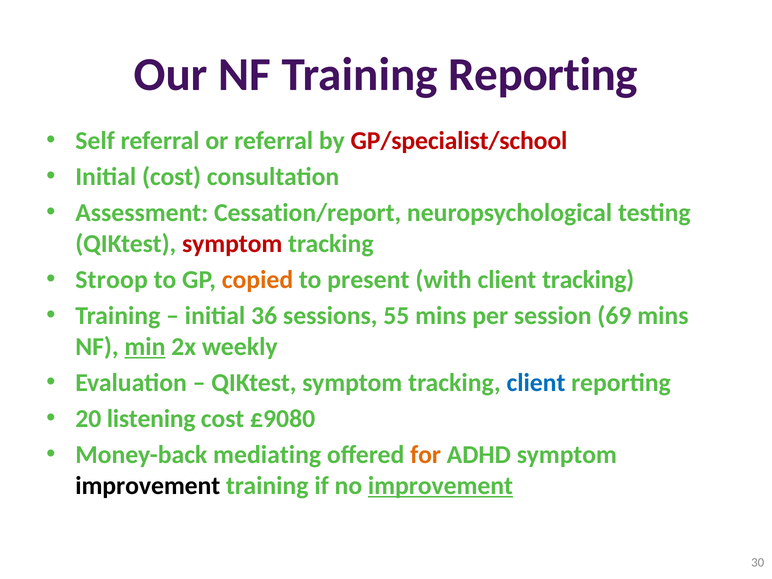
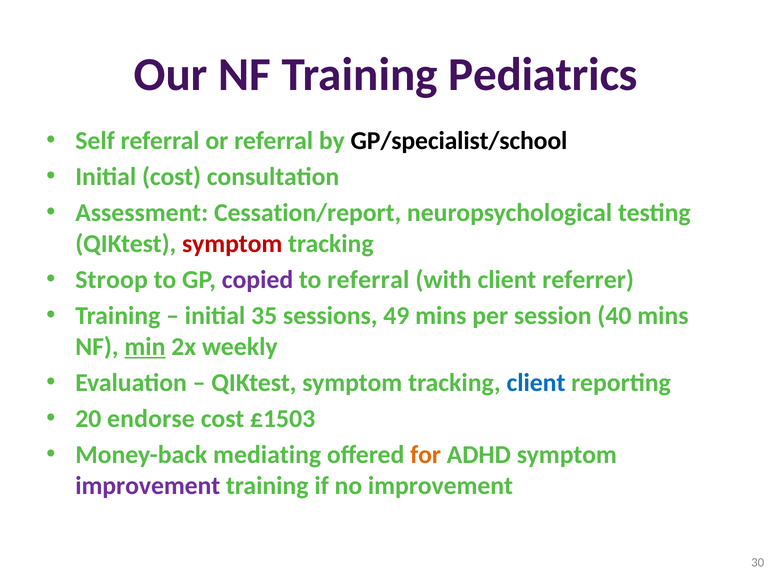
Training Reporting: Reporting -> Pediatrics
GP/specialist/school colour: red -> black
copied colour: orange -> purple
to present: present -> referral
client tracking: tracking -> referrer
36: 36 -> 35
55: 55 -> 49
69: 69 -> 40
listening: listening -> endorse
£9080: £9080 -> £1503
improvement at (148, 486) colour: black -> purple
improvement at (440, 486) underline: present -> none
